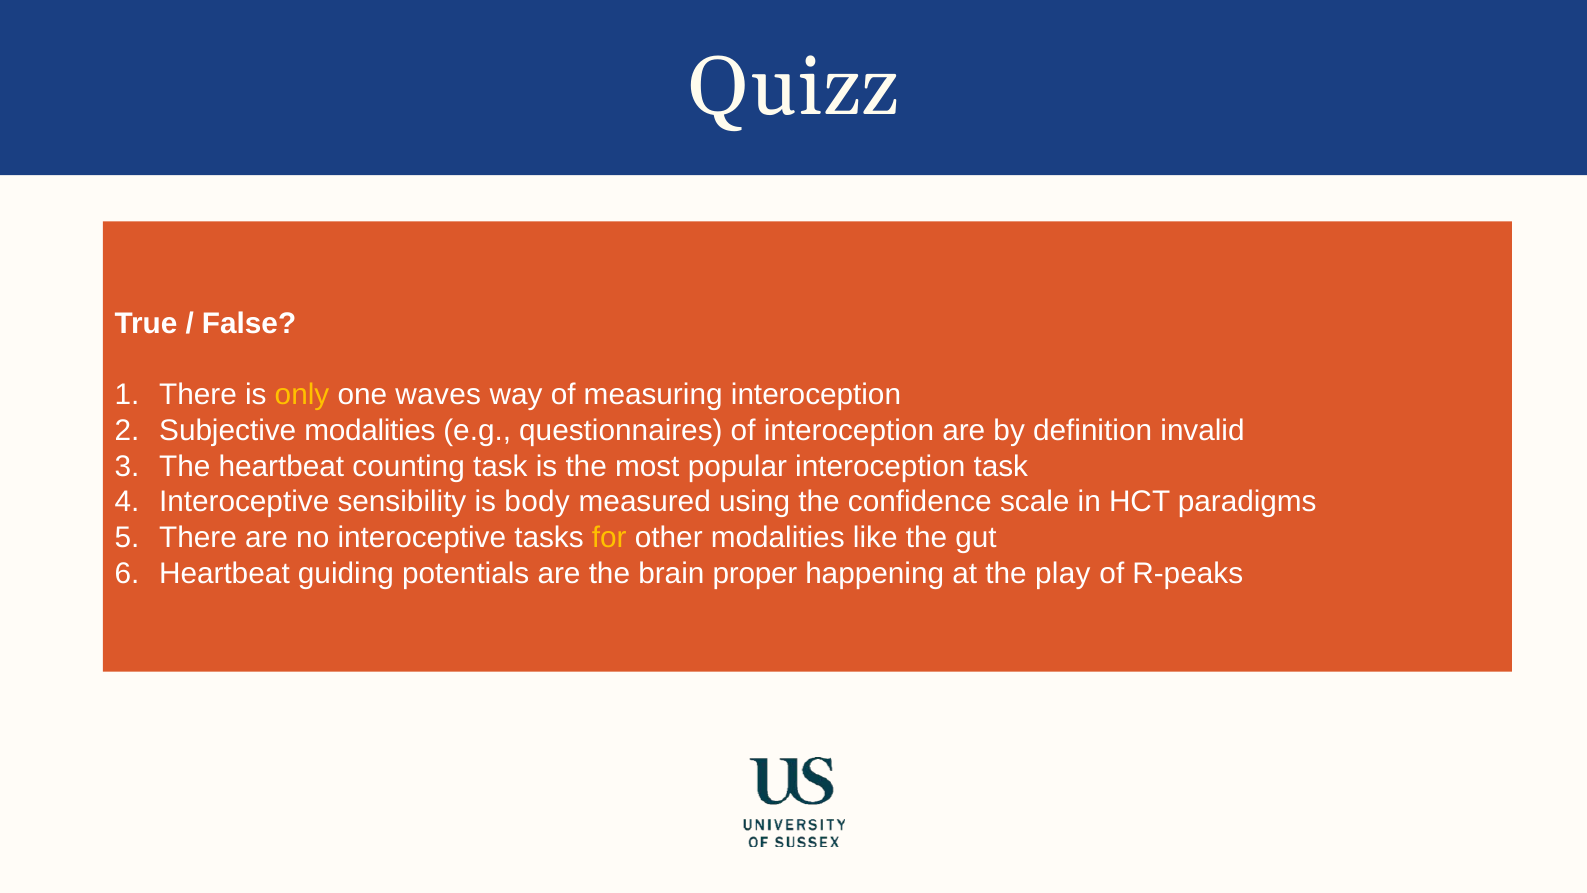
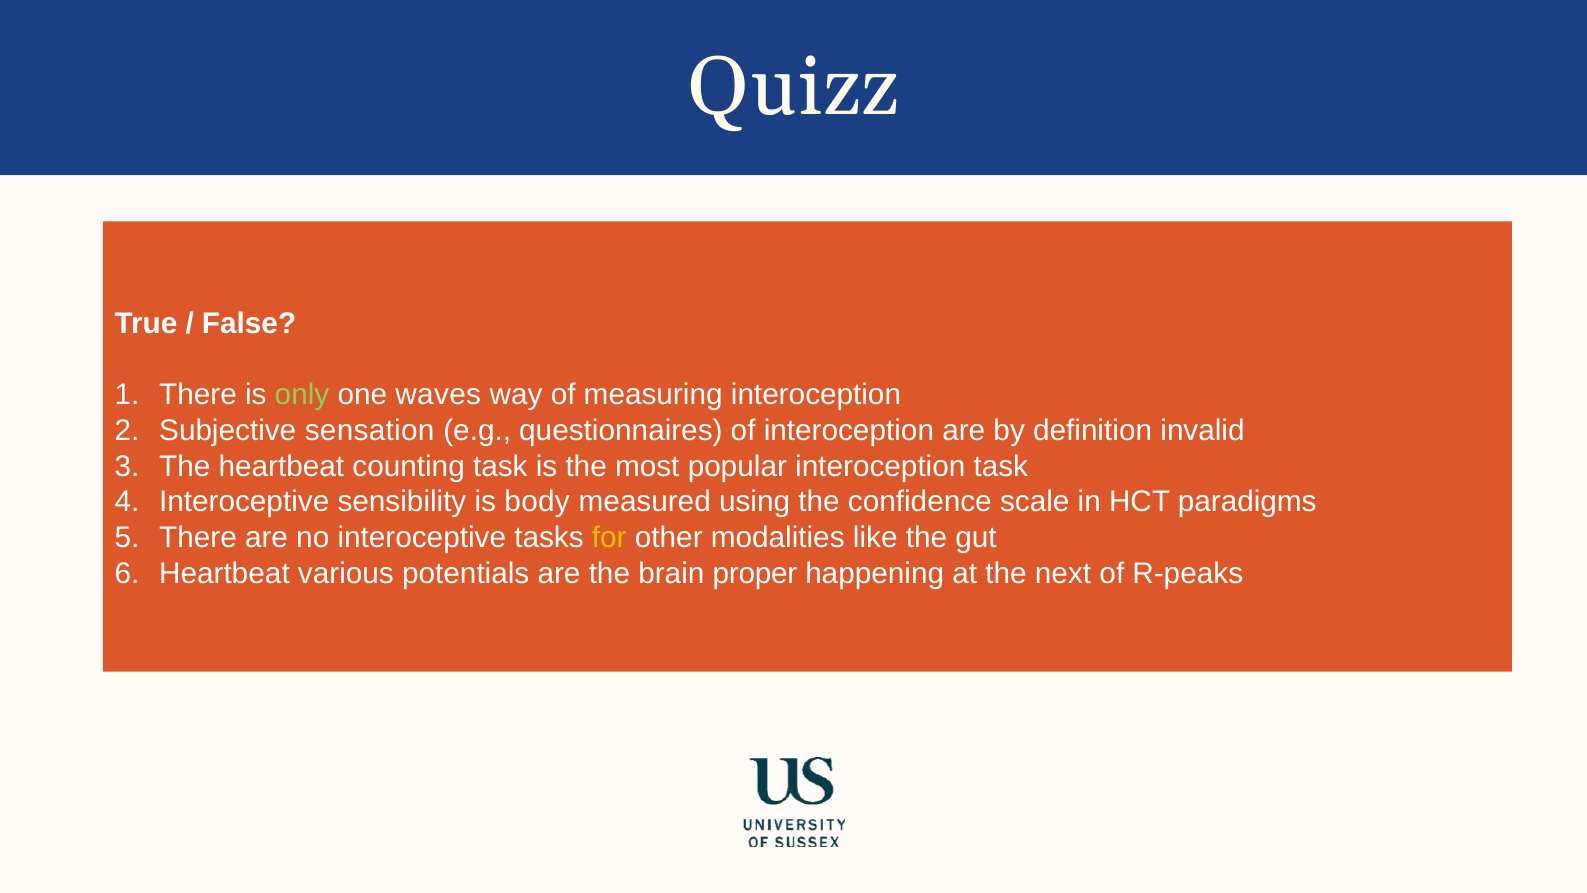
only colour: yellow -> light green
Subjective modalities: modalities -> sensation
guiding: guiding -> various
play: play -> next
